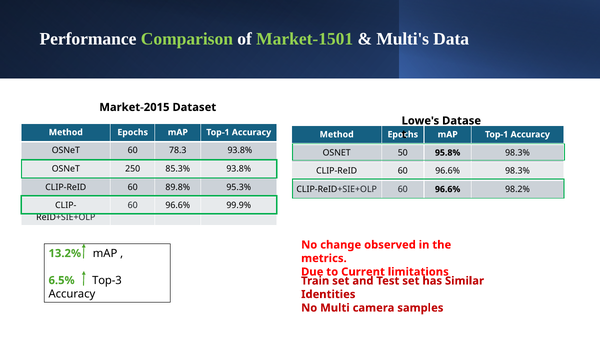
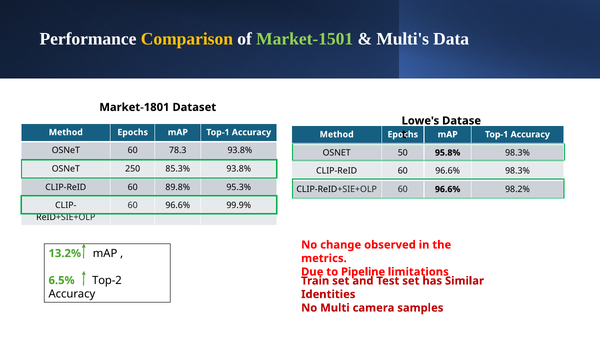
Comparison colour: light green -> yellow
Market-2015: Market-2015 -> Market-1801
Current: Current -> Pipeline
Top-3: Top-3 -> Top-2
